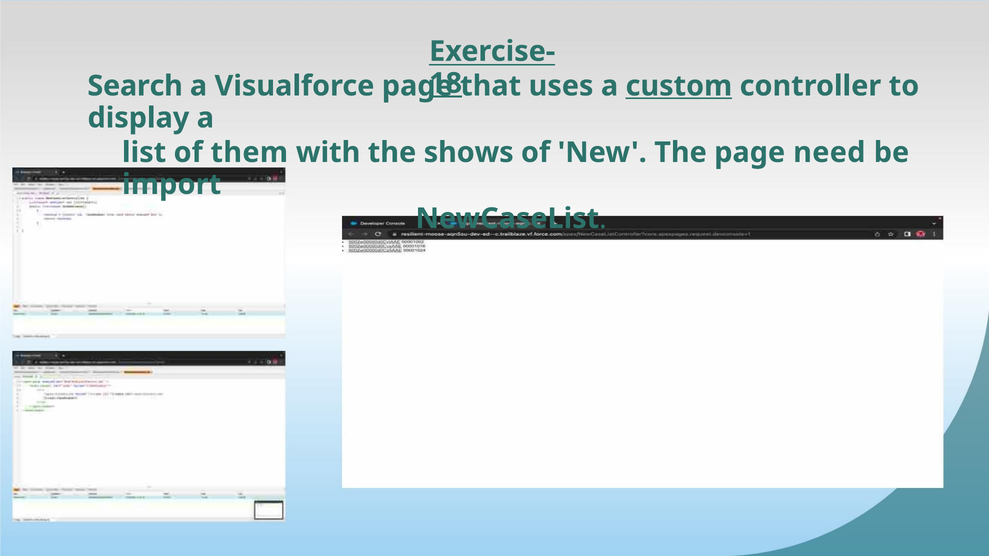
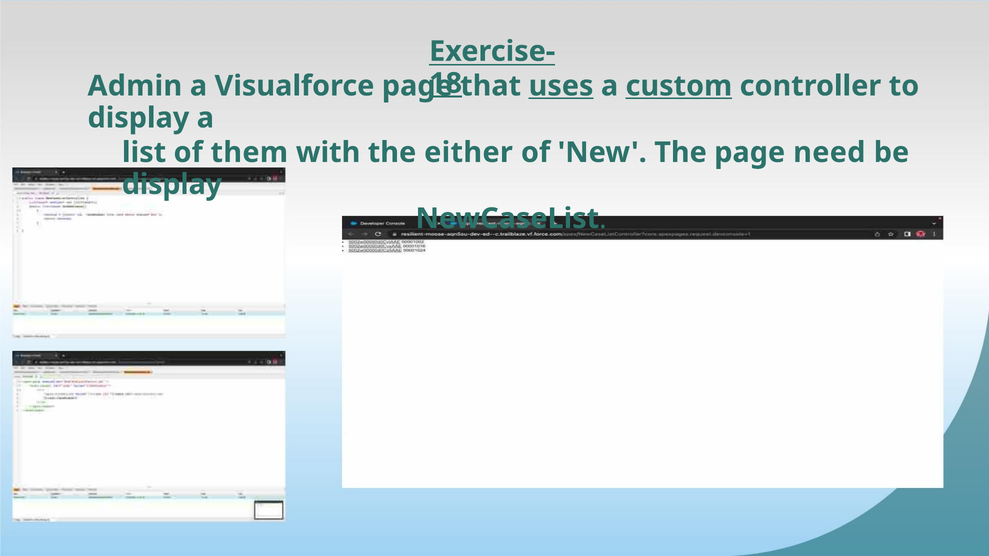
Search: Search -> Admin
uses underline: none -> present
shows: shows -> either
import at (172, 185): import -> display
